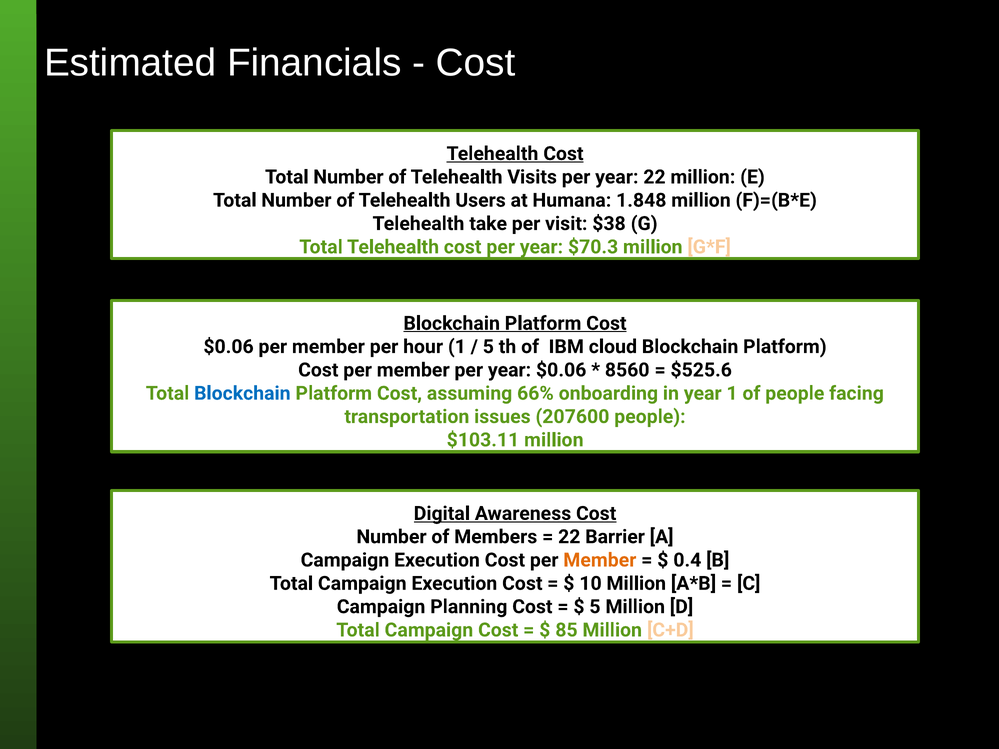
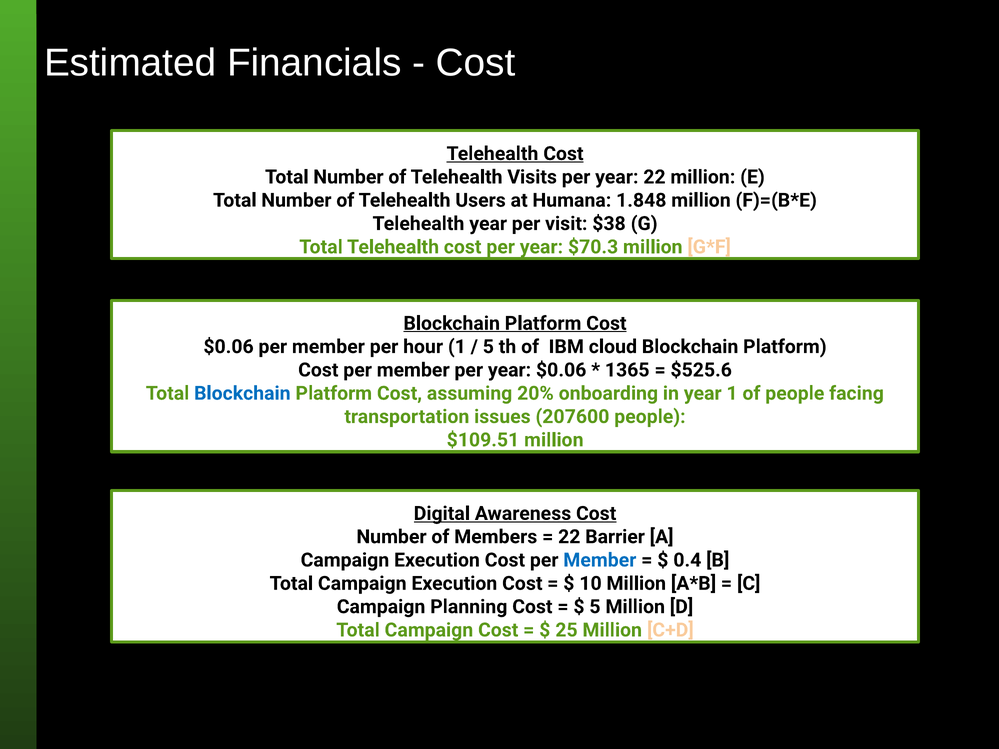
Telehealth take: take -> year
8560: 8560 -> 1365
66%: 66% -> 20%
$103.11: $103.11 -> $109.51
Member at (600, 560) colour: orange -> blue
85: 85 -> 25
